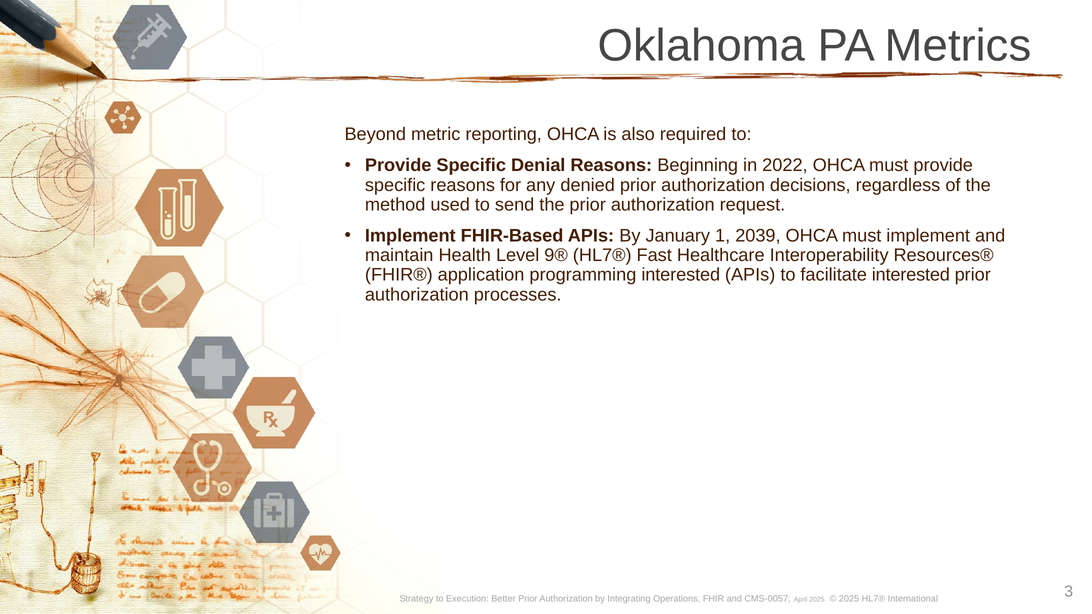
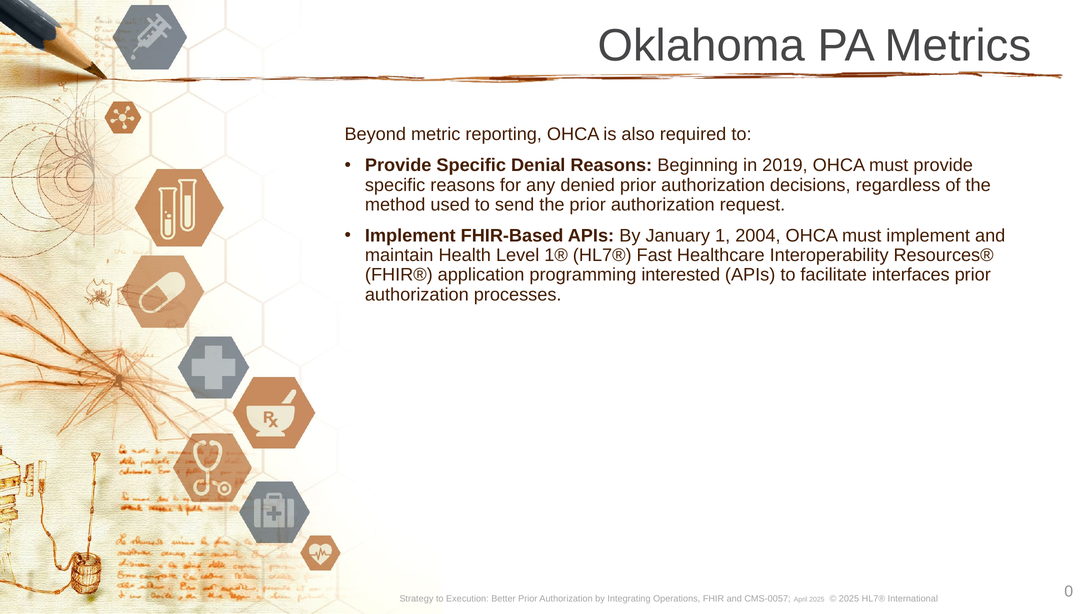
2022: 2022 -> 2019
2039: 2039 -> 2004
9®: 9® -> 1®
facilitate interested: interested -> interfaces
3: 3 -> 0
